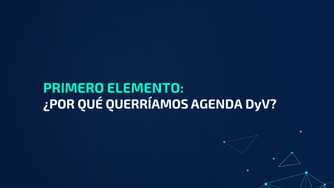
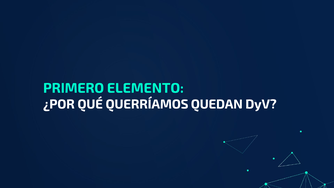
AGENDA: AGENDA -> QUEDAN
